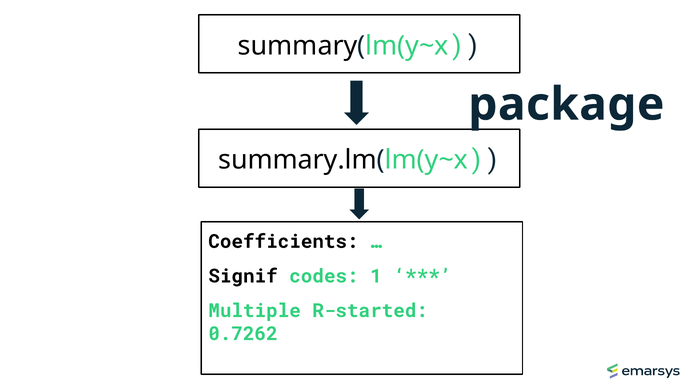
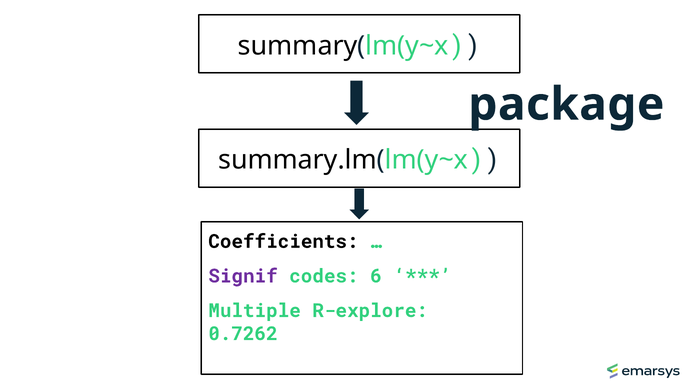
Signif colour: black -> purple
1: 1 -> 6
R-started: R-started -> R-explore
